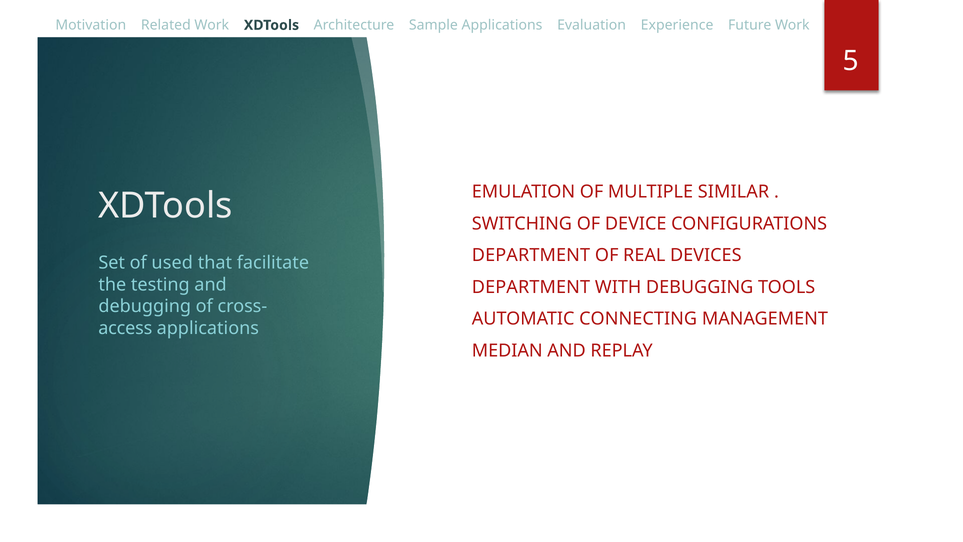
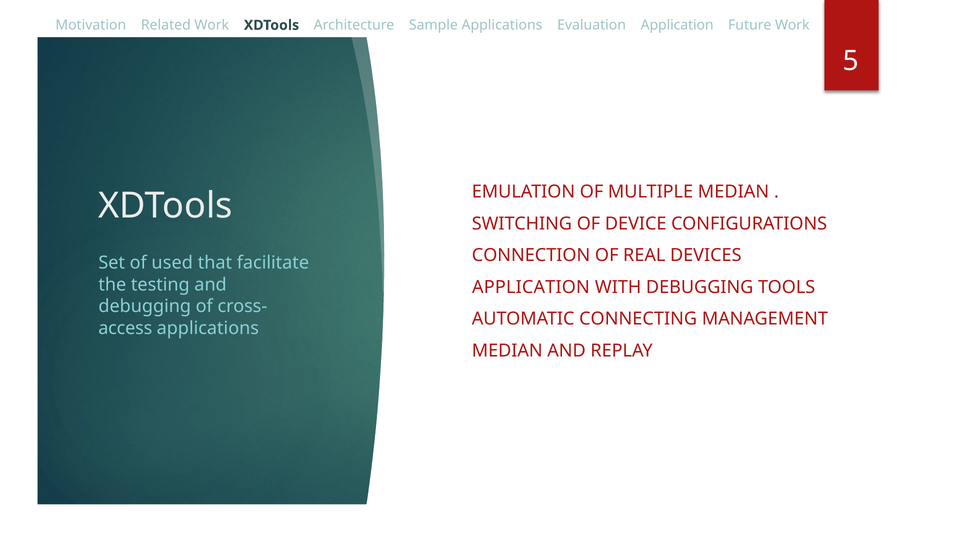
Evaluation Experience: Experience -> Application
MULTIPLE SIMILAR: SIMILAR -> MEDIAN
DEPARTMENT at (531, 255): DEPARTMENT -> CONNECTION
DEPARTMENT at (531, 287): DEPARTMENT -> APPLICATION
